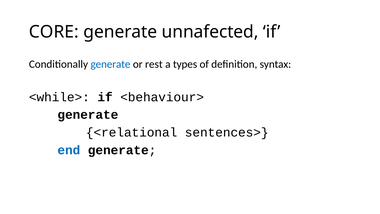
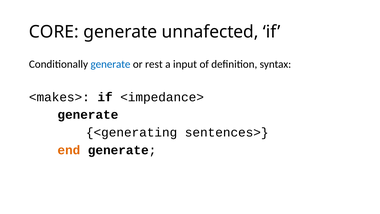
types: types -> input
<while>: <while> -> <makes>
<behaviour>: <behaviour> -> <impedance>
<relational: <relational -> <generating
end colour: blue -> orange
